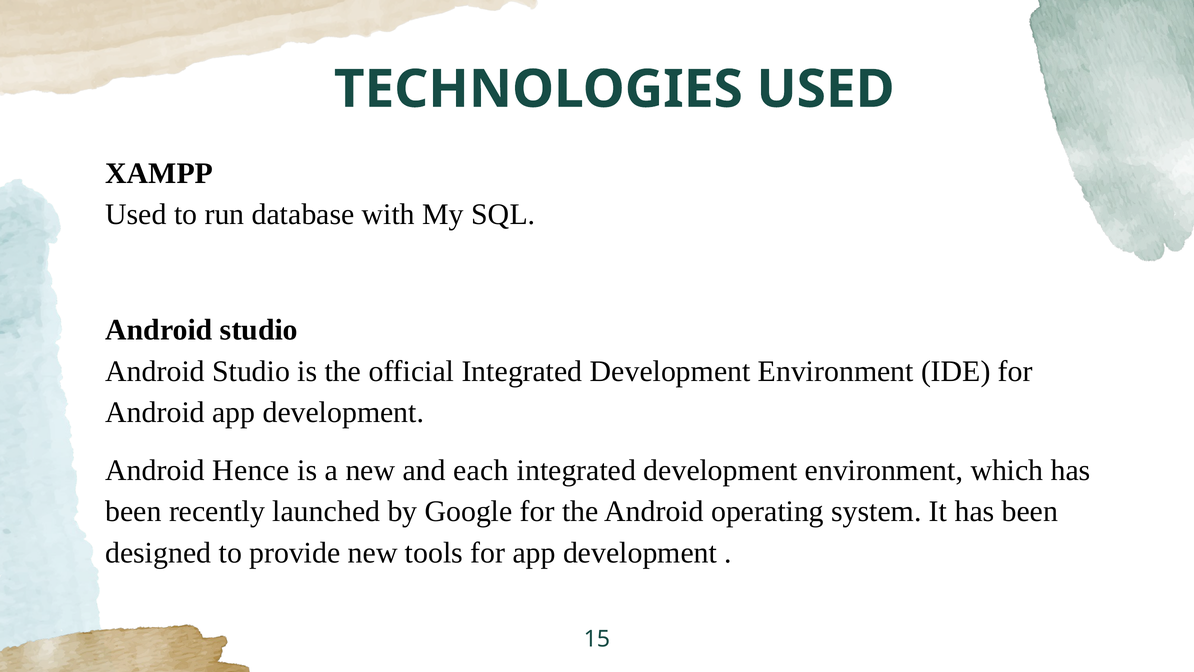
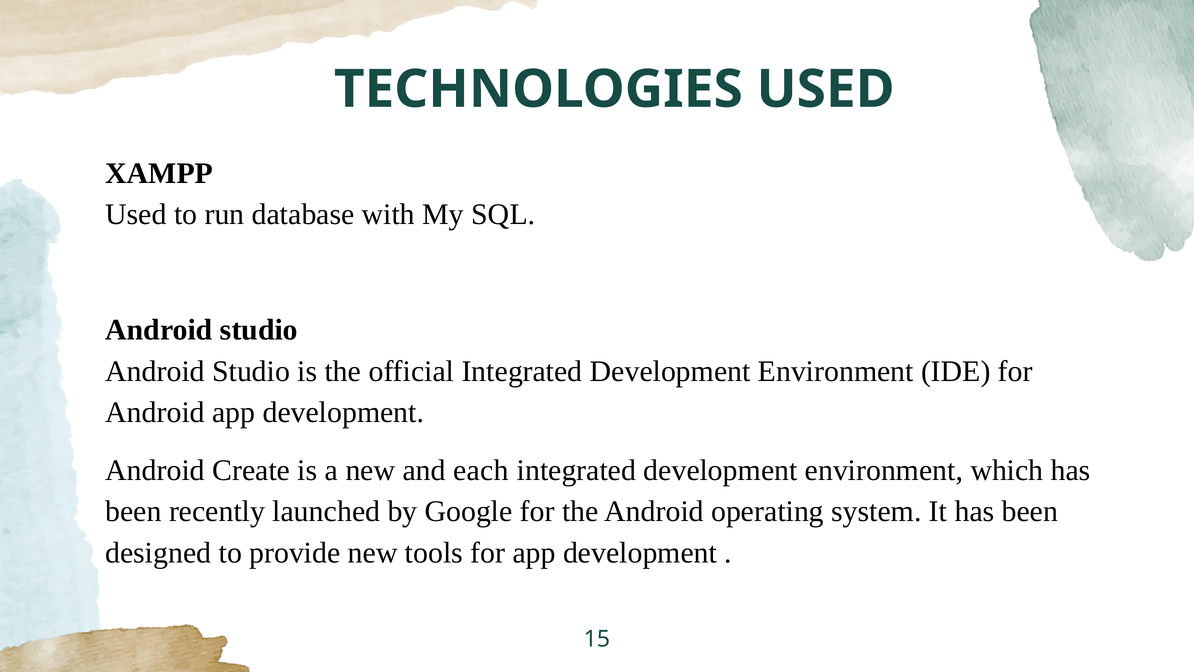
Hence: Hence -> Create
